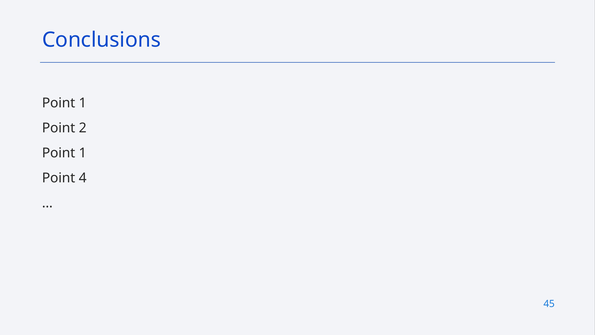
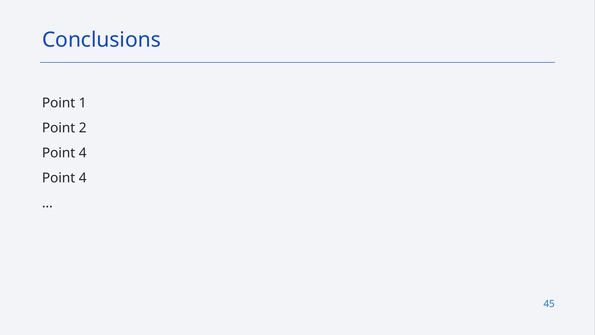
1 at (83, 153): 1 -> 4
